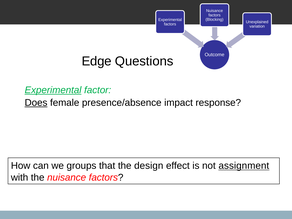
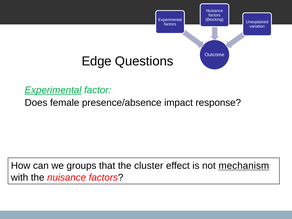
Does underline: present -> none
design: design -> cluster
assignment: assignment -> mechanism
